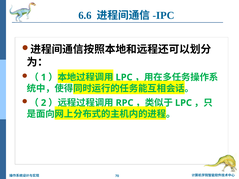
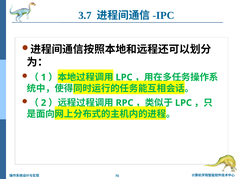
6.6: 6.6 -> 3.7
